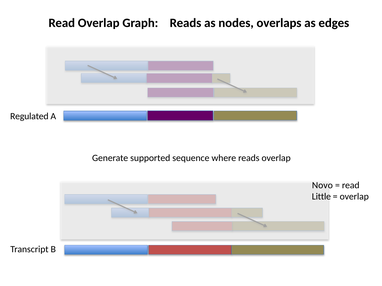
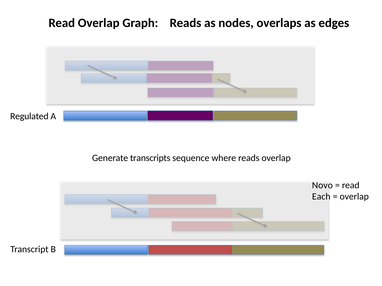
supported: supported -> transcripts
Little: Little -> Each
